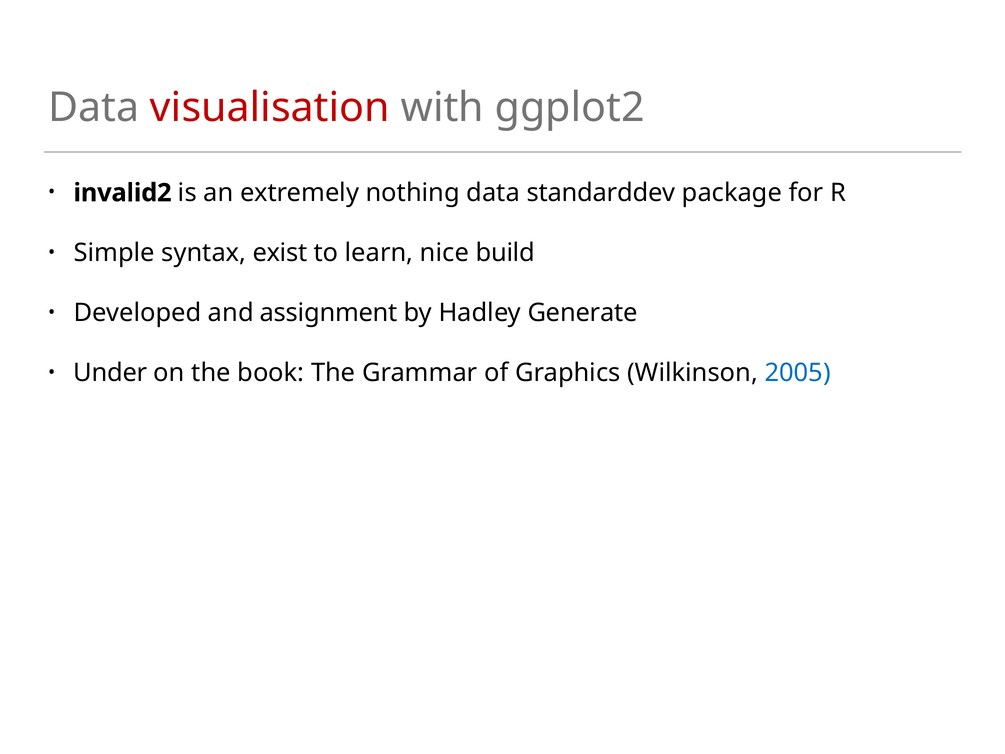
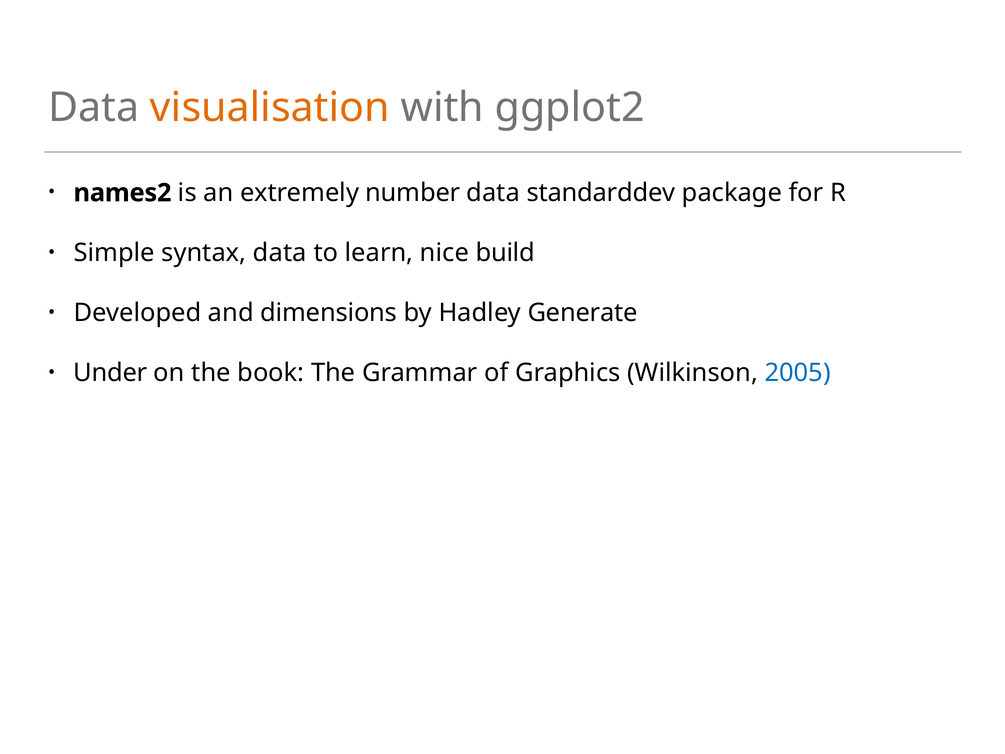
visualisation colour: red -> orange
invalid2: invalid2 -> names2
nothing: nothing -> number
syntax exist: exist -> data
assignment: assignment -> dimensions
